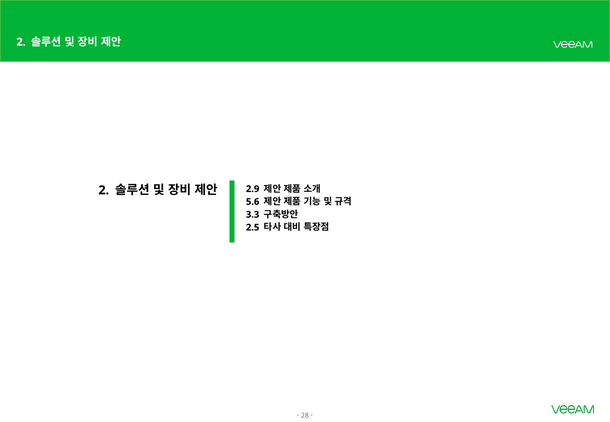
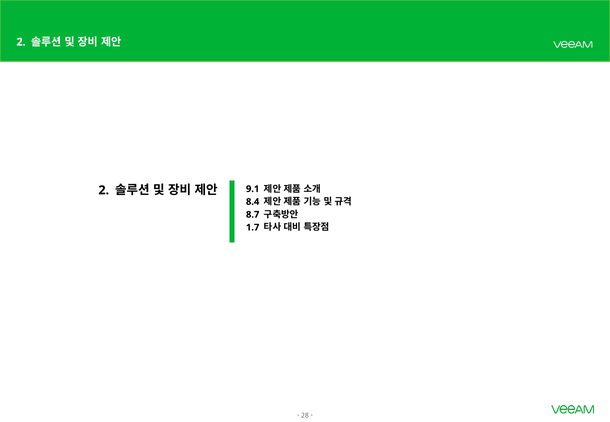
2.9: 2.9 -> 9.1
5.6: 5.6 -> 8.4
3.3: 3.3 -> 8.7
2.5: 2.5 -> 1.7
